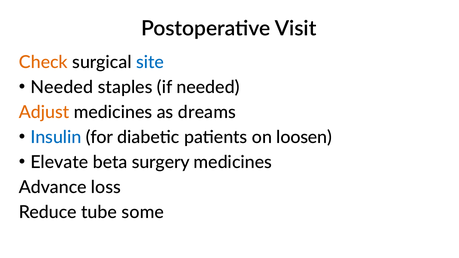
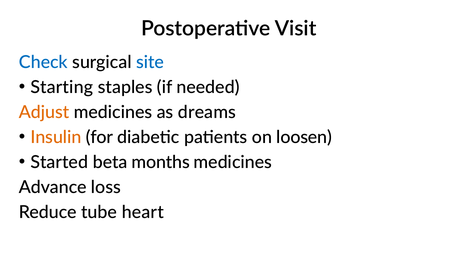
Check colour: orange -> blue
Needed at (62, 87): Needed -> Starting
Insulin colour: blue -> orange
Elevate: Elevate -> Started
surgery: surgery -> months
some: some -> heart
